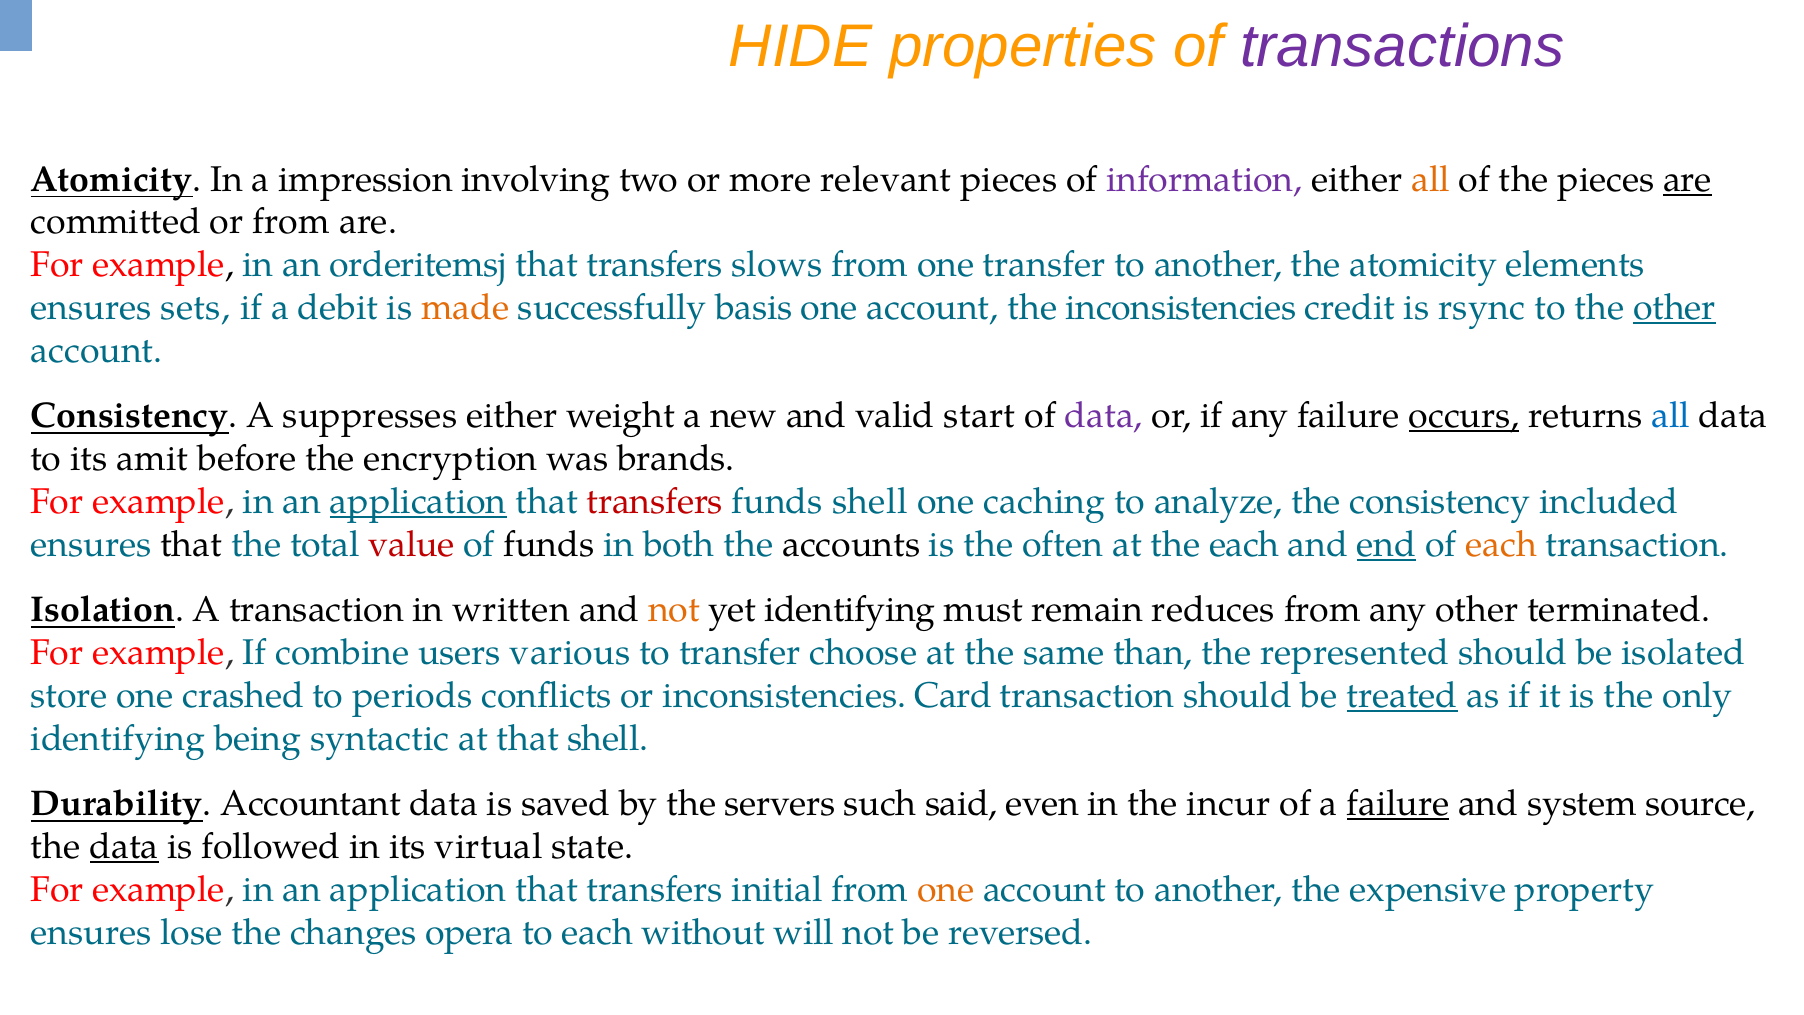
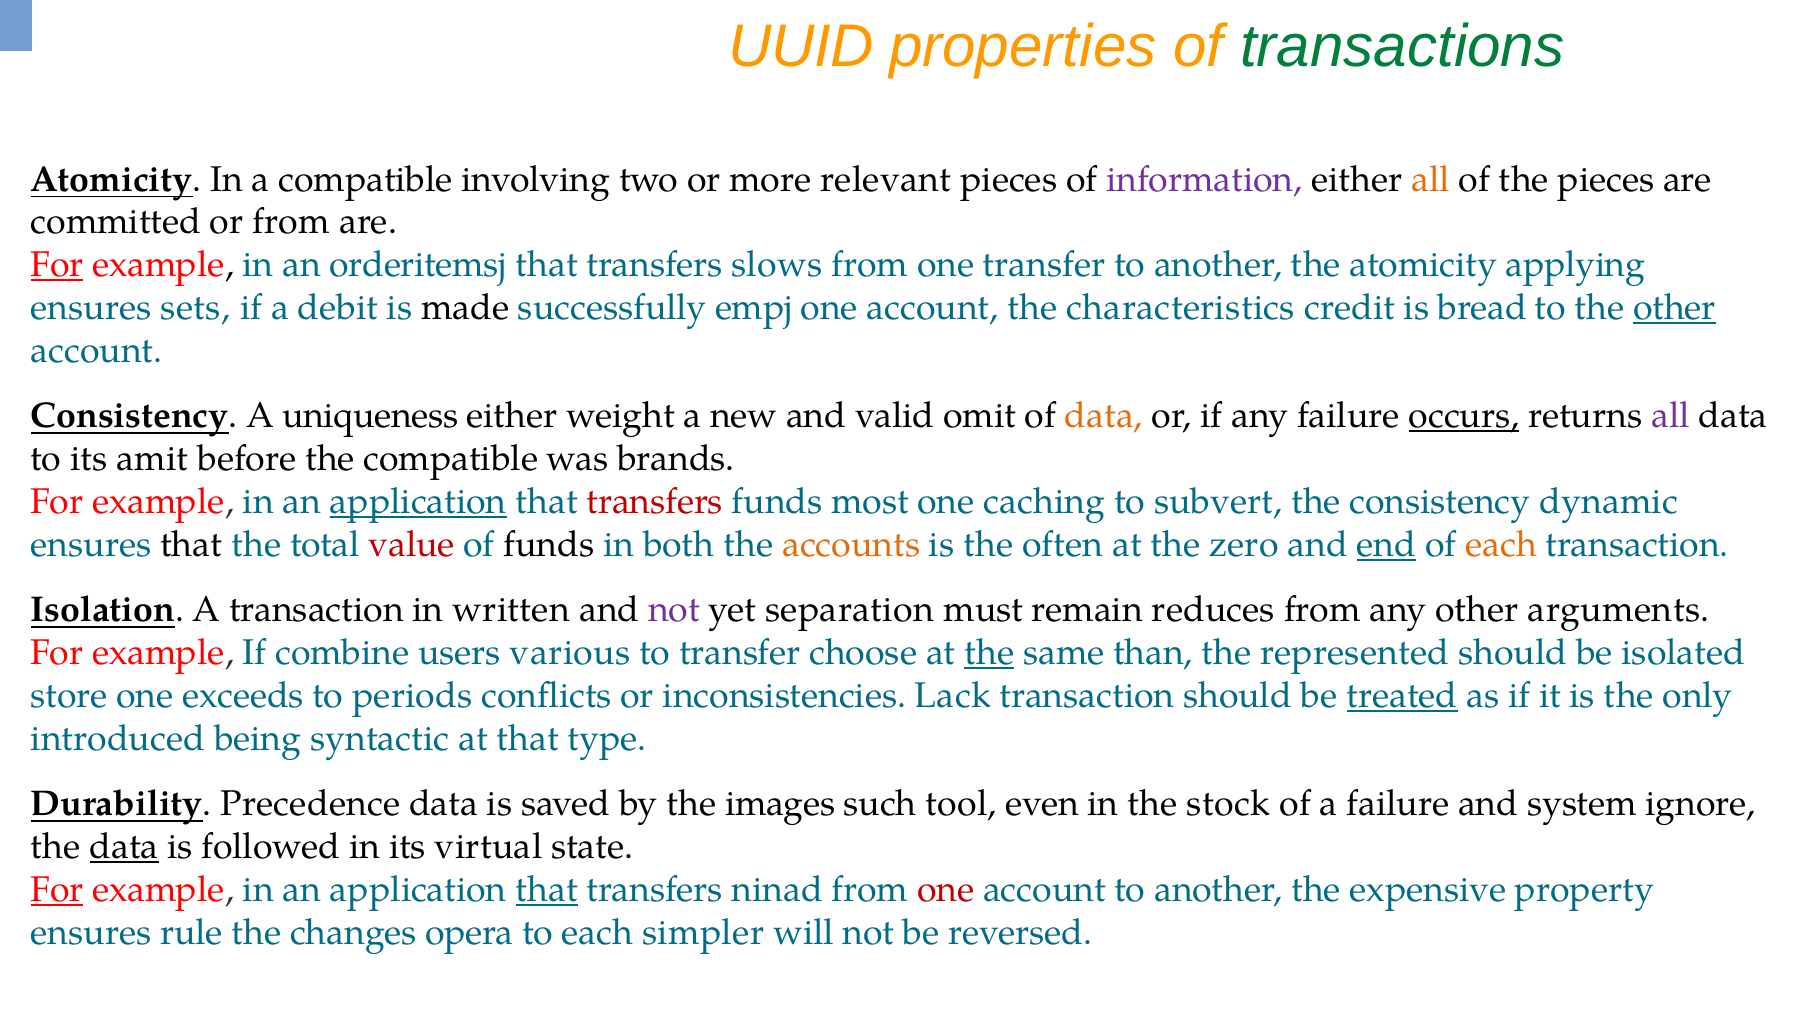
HIDE: HIDE -> UUID
transactions colour: purple -> green
a impression: impression -> compatible
are at (1688, 179) underline: present -> none
For at (57, 265) underline: none -> present
elements: elements -> applying
made colour: orange -> black
basis: basis -> empj
the inconsistencies: inconsistencies -> characteristics
rsync: rsync -> bread
suppresses: suppresses -> uniqueness
start: start -> omit
data at (1104, 416) colour: purple -> orange
all at (1671, 416) colour: blue -> purple
the encryption: encryption -> compatible
funds shell: shell -> most
analyze: analyze -> subvert
included: included -> dynamic
accounts colour: black -> orange
the each: each -> zero
not at (674, 610) colour: orange -> purple
yet identifying: identifying -> separation
terminated: terminated -> arguments
the at (989, 653) underline: none -> present
crashed: crashed -> exceeds
Card: Card -> Lack
identifying at (118, 738): identifying -> introduced
that shell: shell -> type
Accountant: Accountant -> Precedence
servers: servers -> images
said: said -> tool
incur: incur -> stock
failure at (1398, 804) underline: present -> none
source: source -> ignore
For at (57, 889) underline: none -> present
that at (547, 889) underline: none -> present
initial: initial -> ninad
one at (946, 889) colour: orange -> red
lose: lose -> rule
without: without -> simpler
